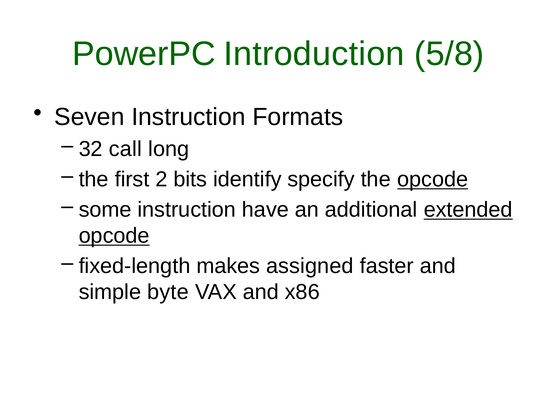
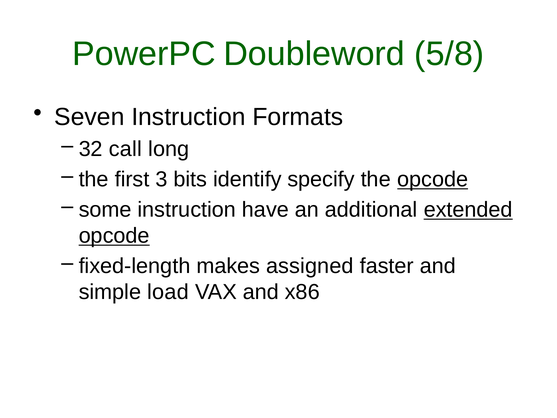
Introduction: Introduction -> Doubleword
2: 2 -> 3
byte: byte -> load
